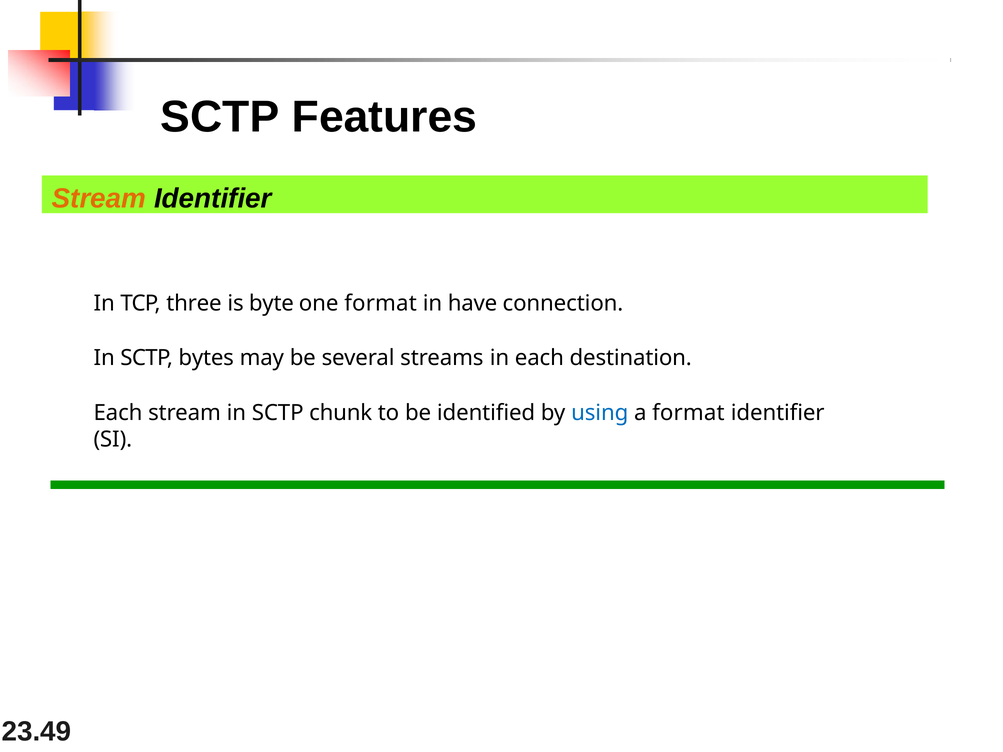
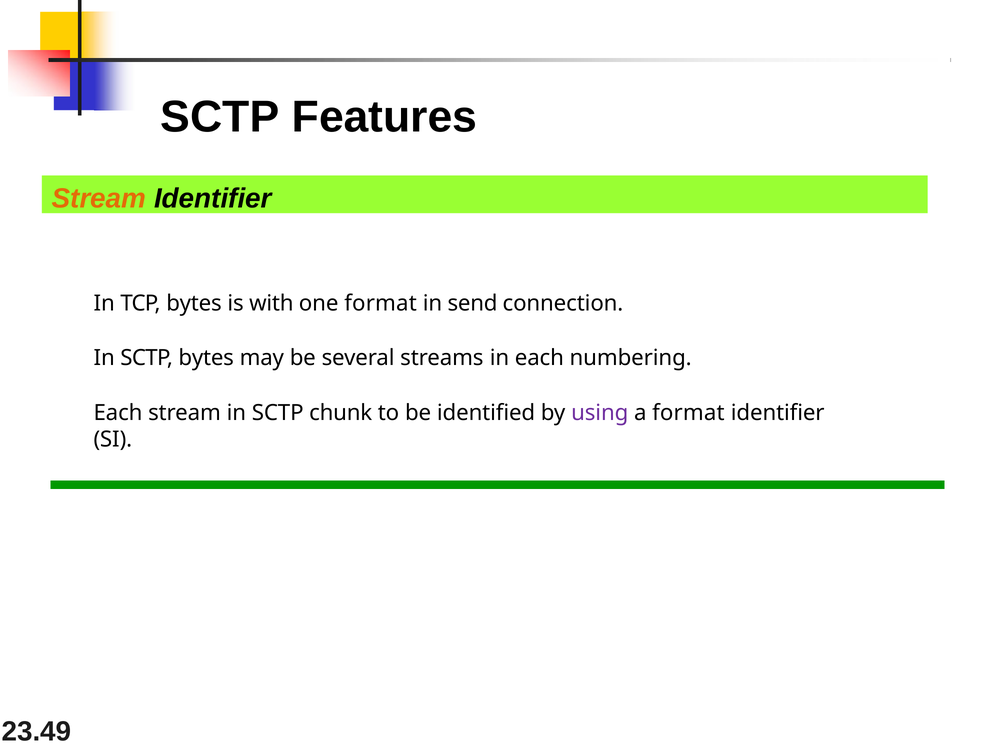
TCP three: three -> bytes
byte: byte -> with
have: have -> send
destination: destination -> numbering
using colour: blue -> purple
